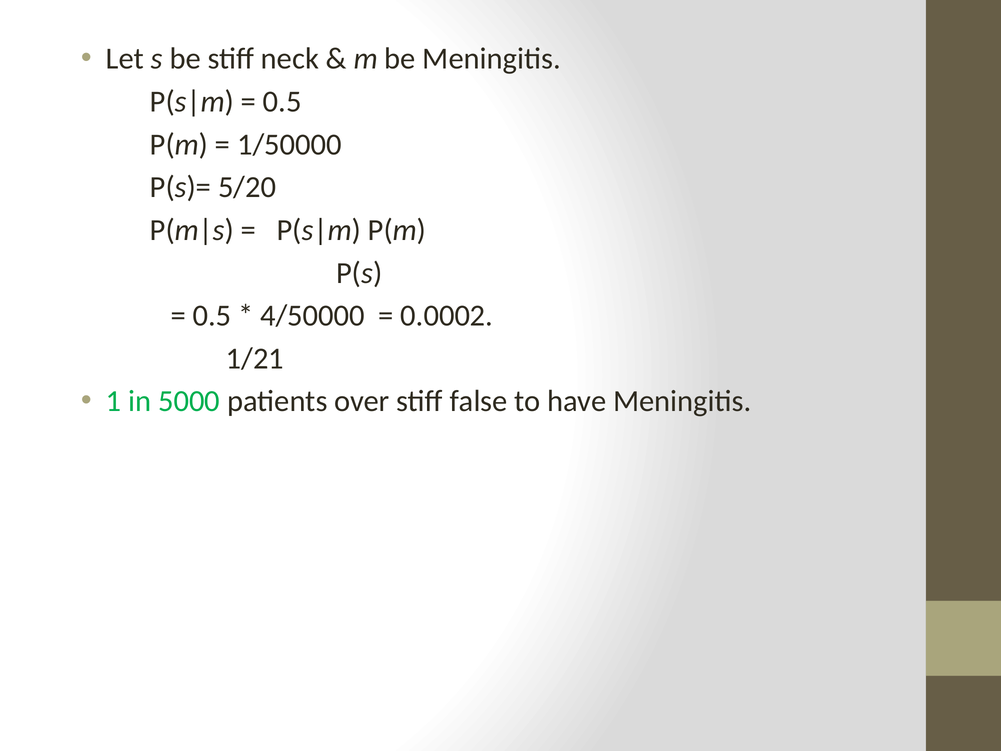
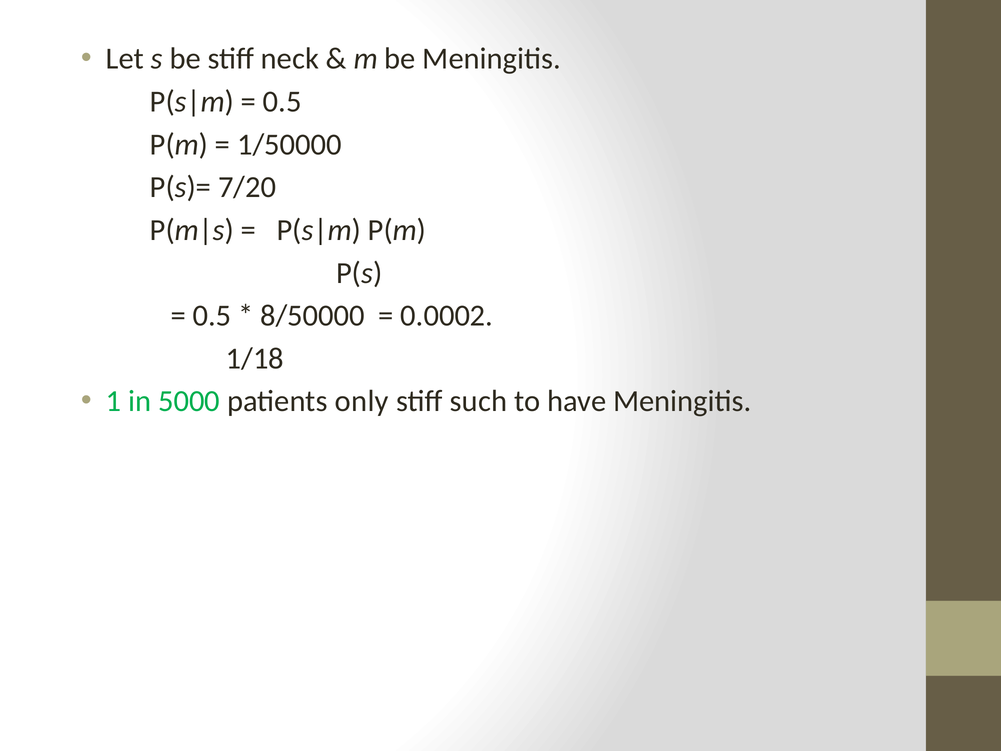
5/20: 5/20 -> 7/20
4/50000: 4/50000 -> 8/50000
1/21: 1/21 -> 1/18
over: over -> only
false: false -> such
